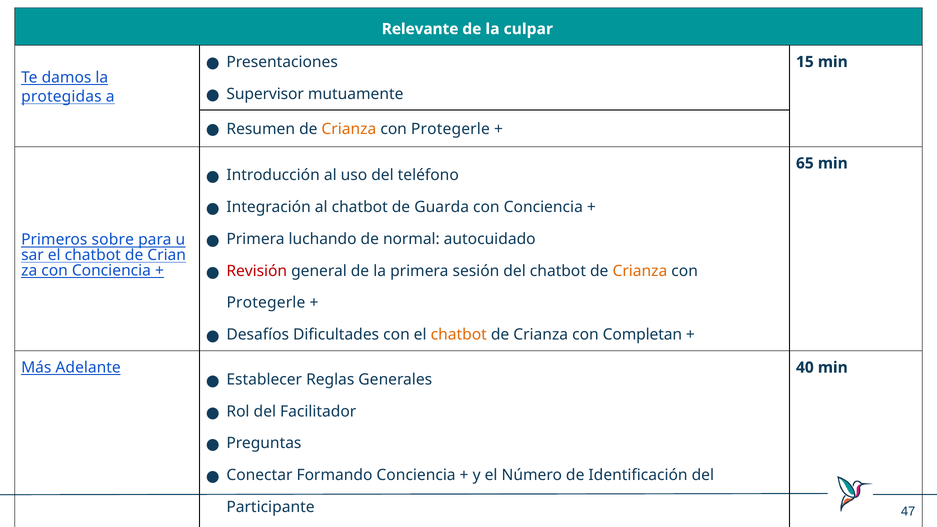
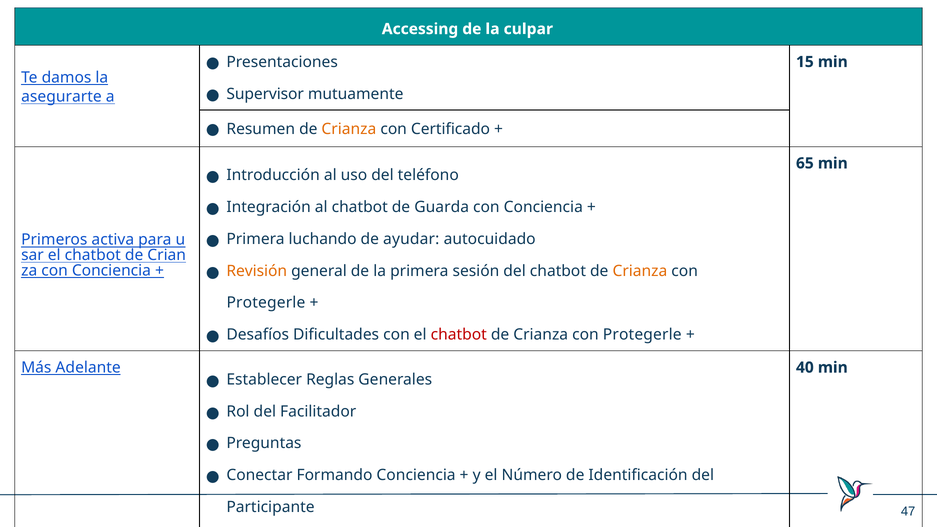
Relevante: Relevante -> Accessing
protegidas: protegidas -> asegurarte
Protegerle at (450, 129): Protegerle -> Certificado
normal: normal -> ayudar
sobre: sobre -> activa
Revisión colour: red -> orange
chatbot at (459, 335) colour: orange -> red
Completan at (642, 335): Completan -> Protegerle
